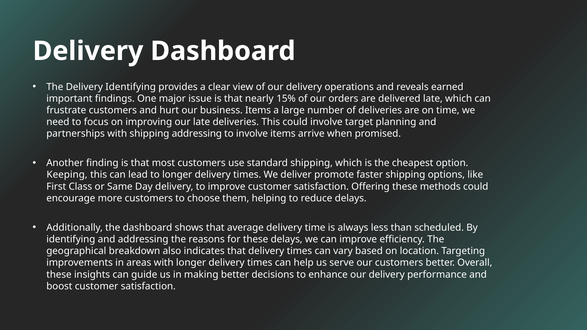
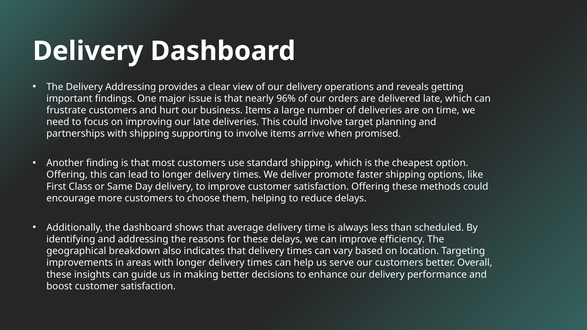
Delivery Identifying: Identifying -> Addressing
earned: earned -> getting
15%: 15% -> 96%
shipping addressing: addressing -> supporting
Keeping at (67, 175): Keeping -> Offering
